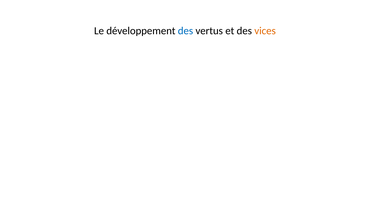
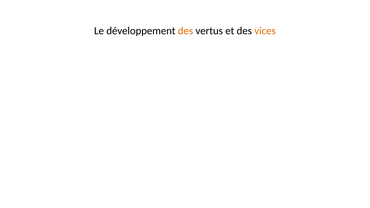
des at (185, 31) colour: blue -> orange
